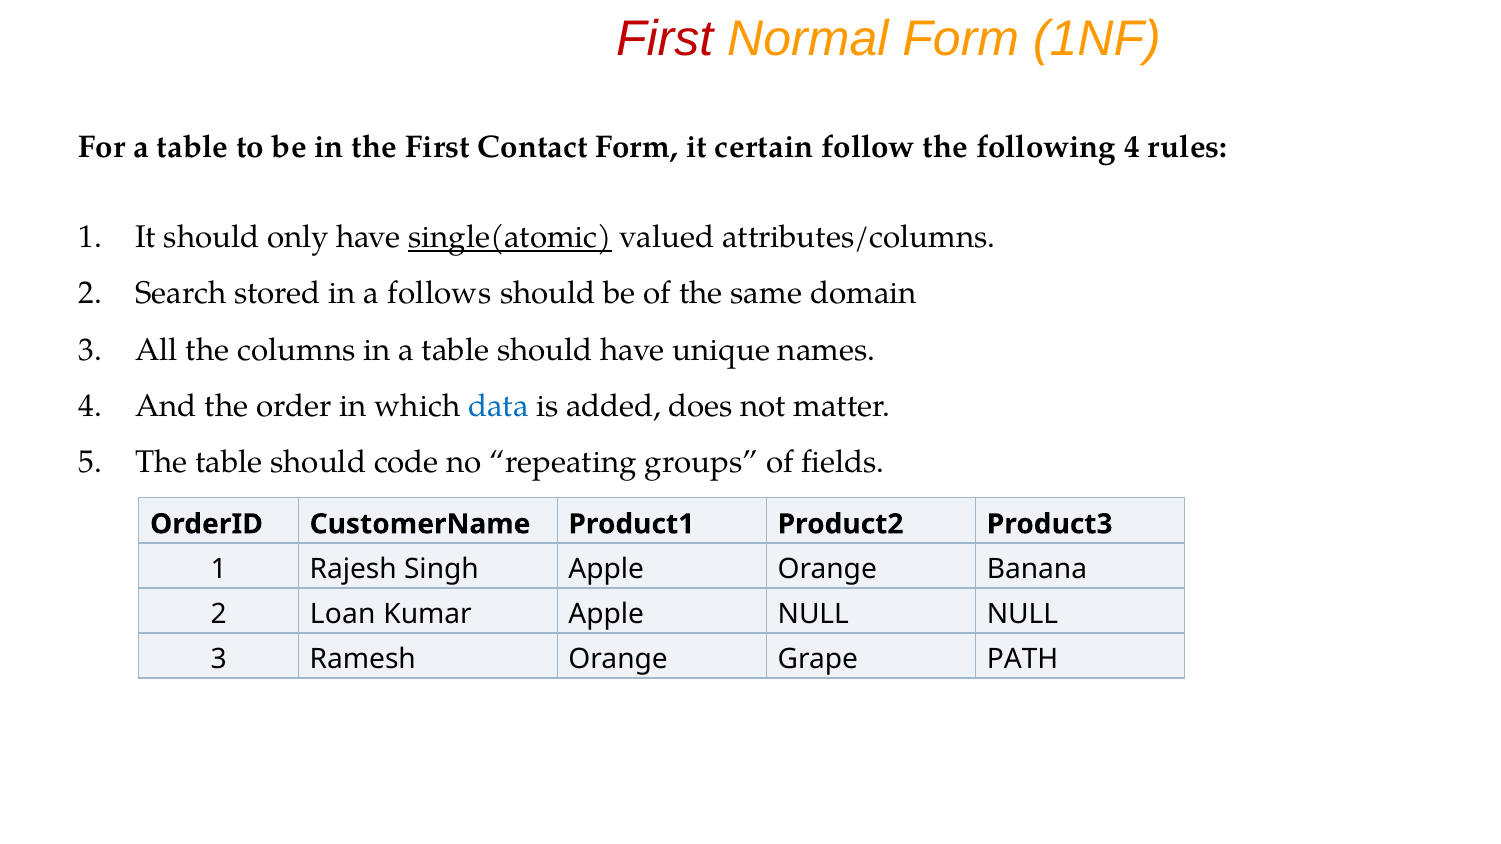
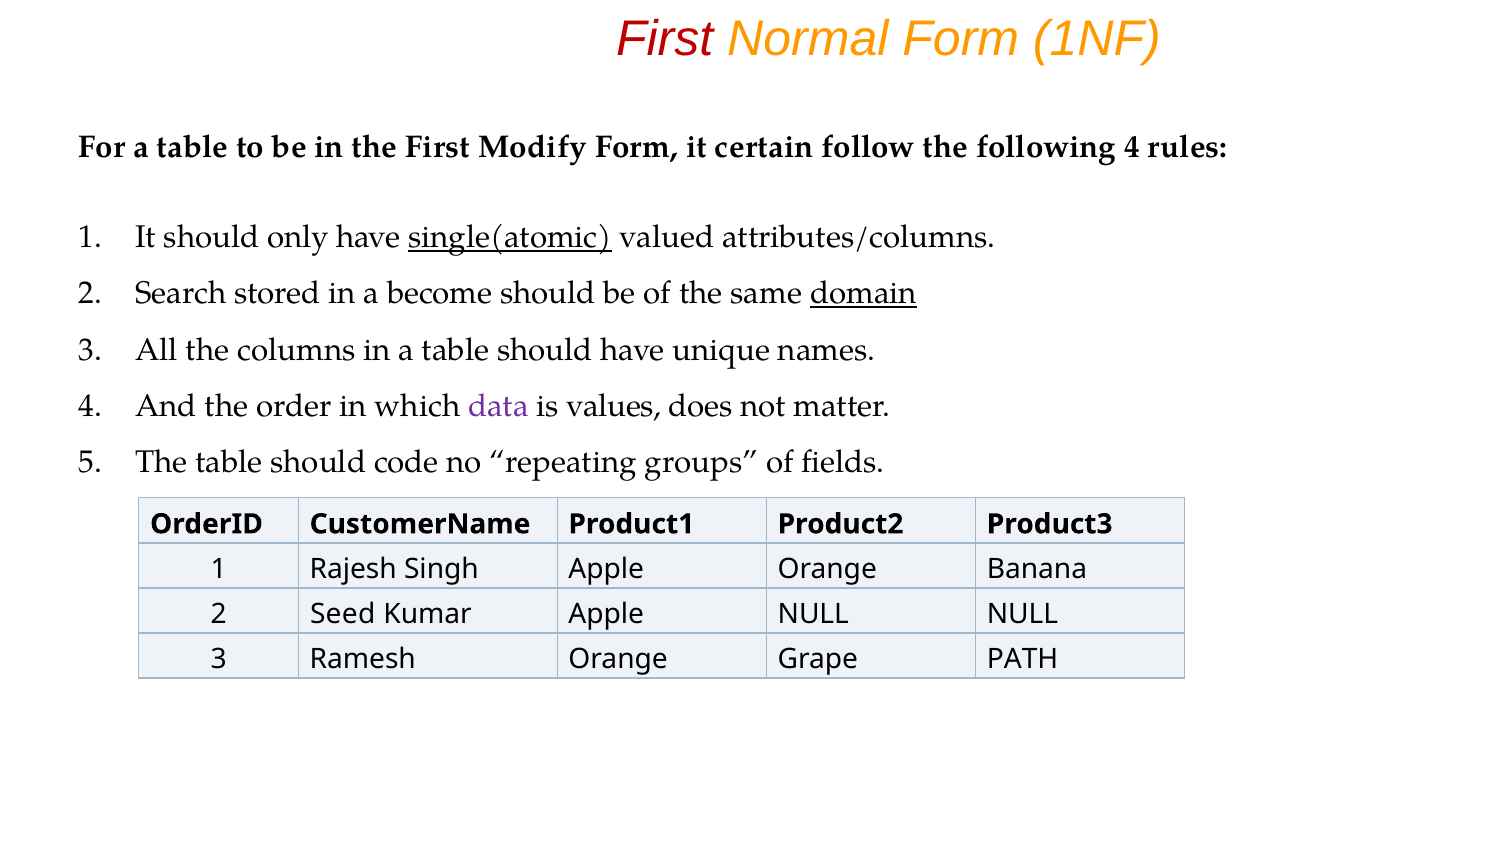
Contact: Contact -> Modify
follows: follows -> become
domain underline: none -> present
data colour: blue -> purple
added: added -> values
Loan: Loan -> Seed
